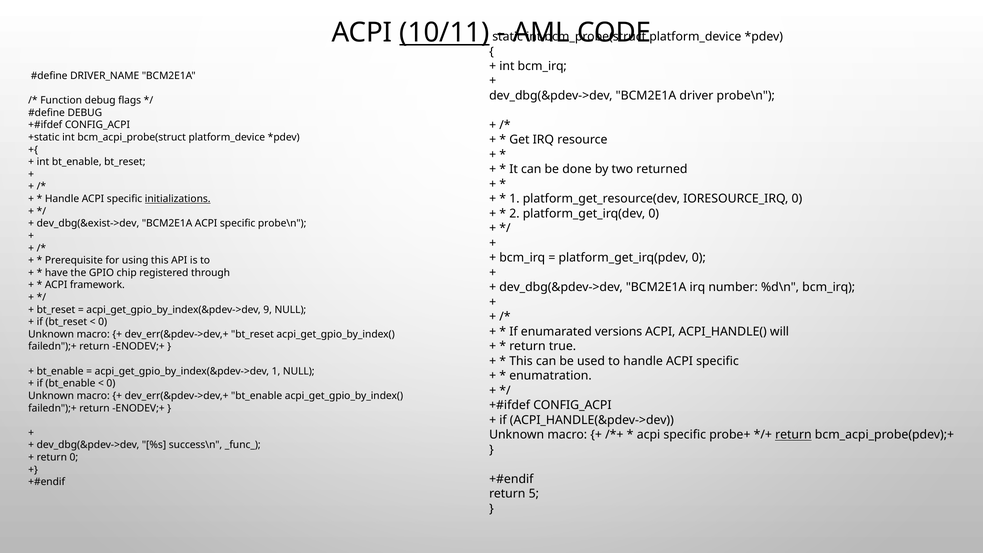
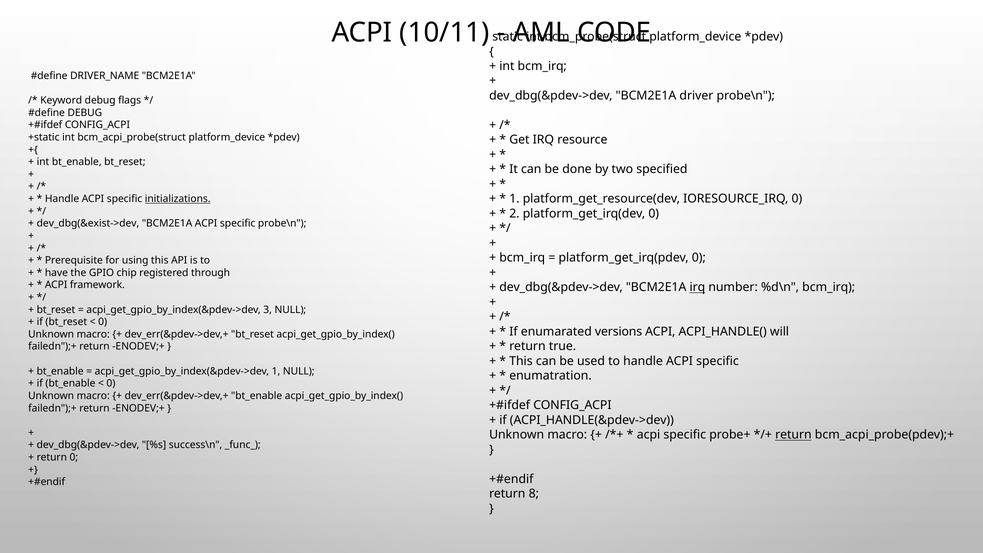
10/11 underline: present -> none
Function: Function -> Keyword
returned: returned -> specified
irq at (697, 287) underline: none -> present
9: 9 -> 3
5: 5 -> 8
